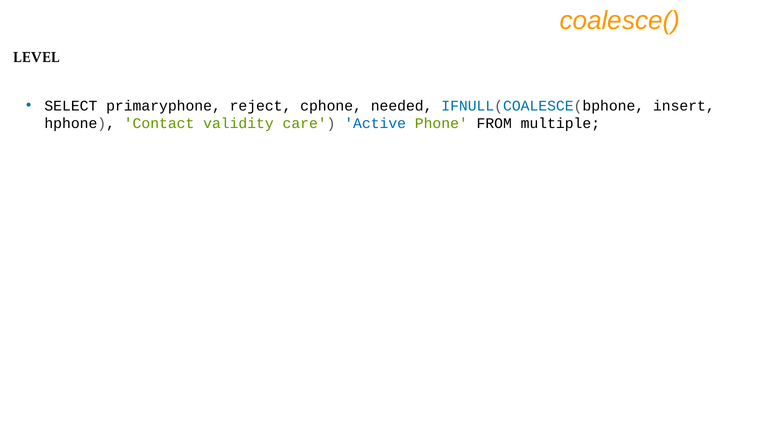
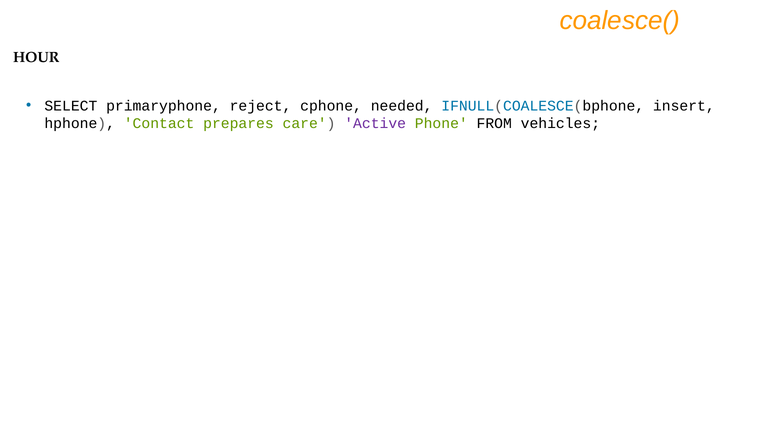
LEVEL: LEVEL -> HOUR
validity: validity -> prepares
Active colour: blue -> purple
multiple: multiple -> vehicles
